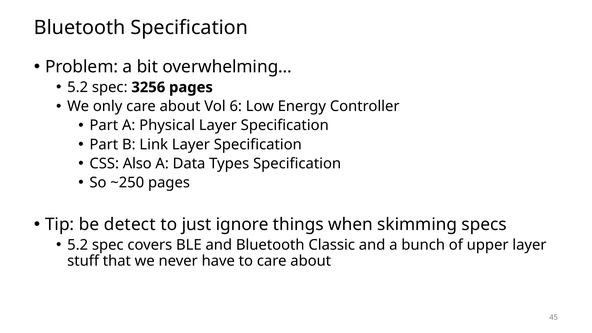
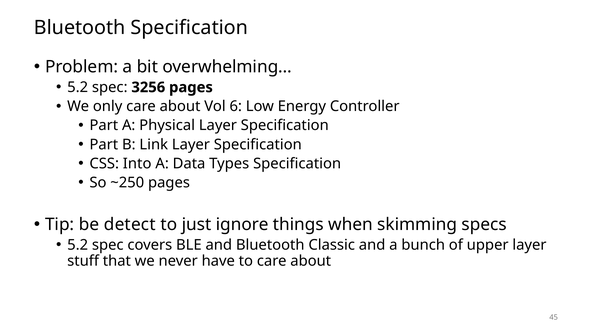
Also: Also -> Into
